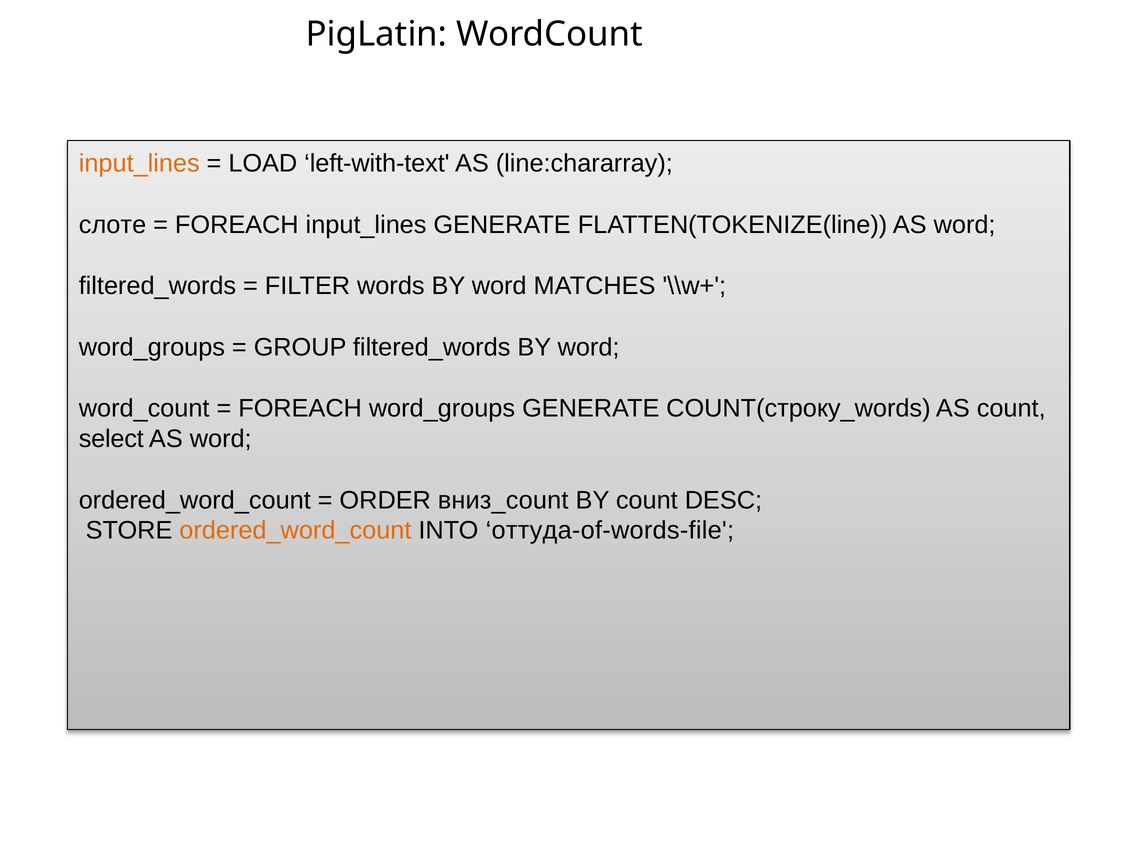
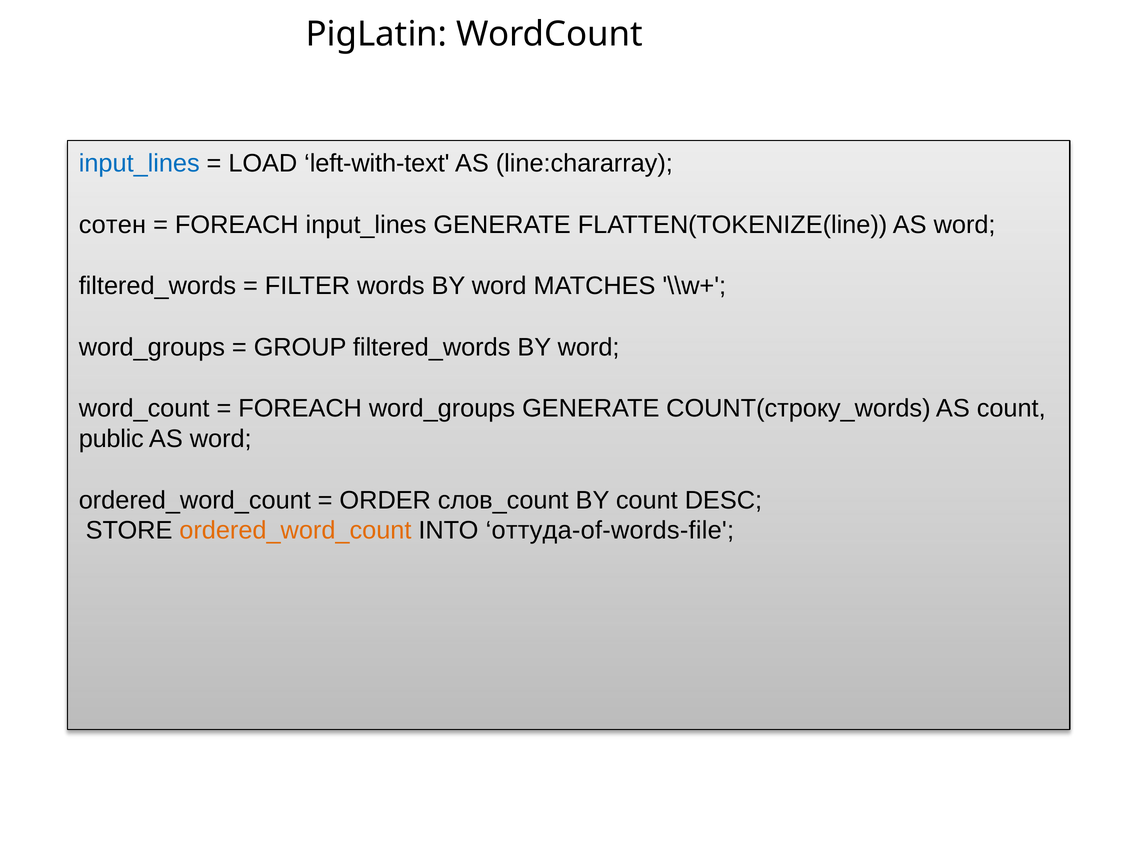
input_lines at (139, 164) colour: orange -> blue
слоте: слоте -> сотен
select: select -> public
вниз_count: вниз_count -> слов_count
